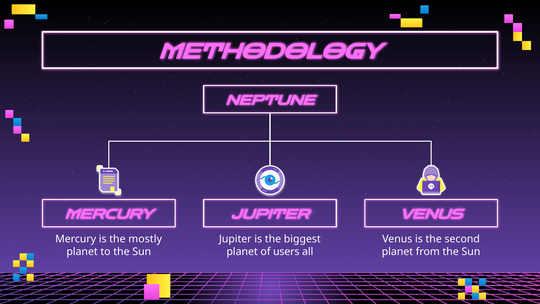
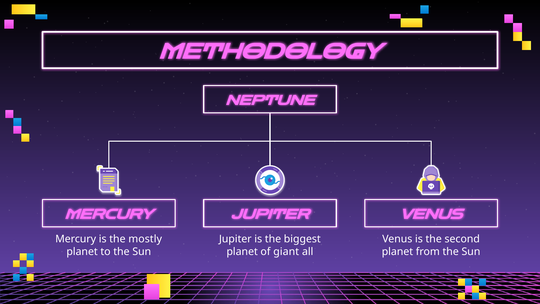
users: users -> giant
